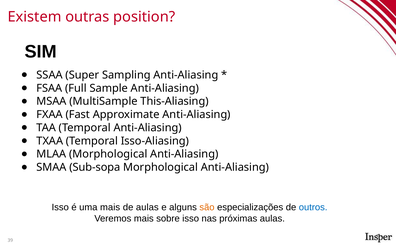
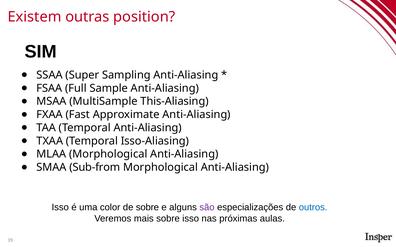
Sub-sopa: Sub-sopa -> Sub-from
uma mais: mais -> color
de aulas: aulas -> sobre
são colour: orange -> purple
